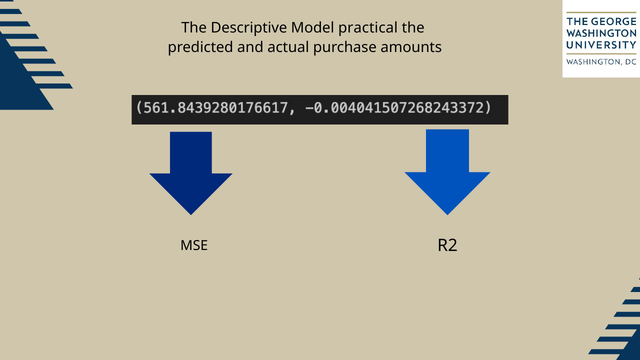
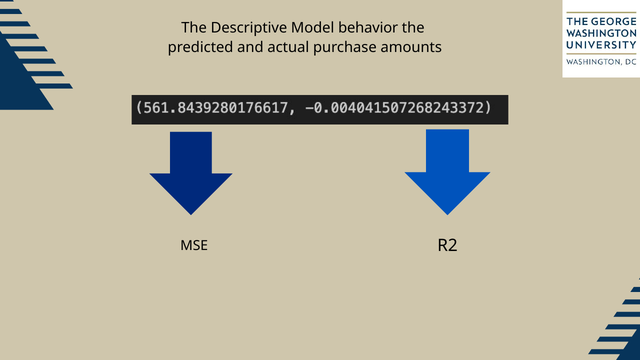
practical: practical -> behavior
